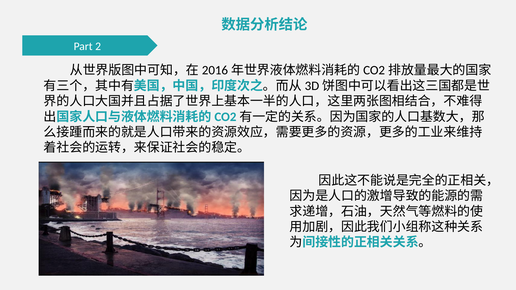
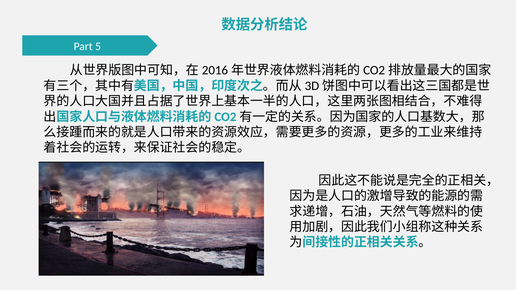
2: 2 -> 5
